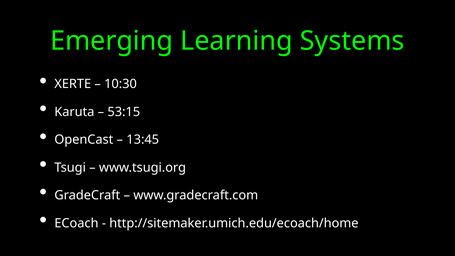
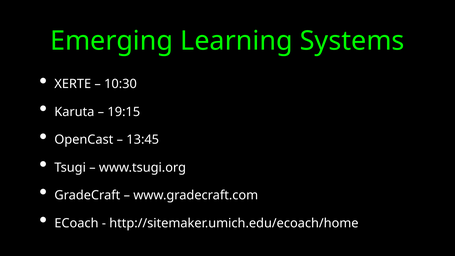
53:15: 53:15 -> 19:15
